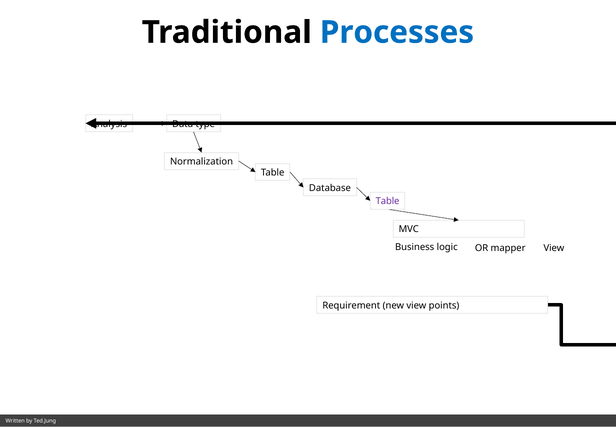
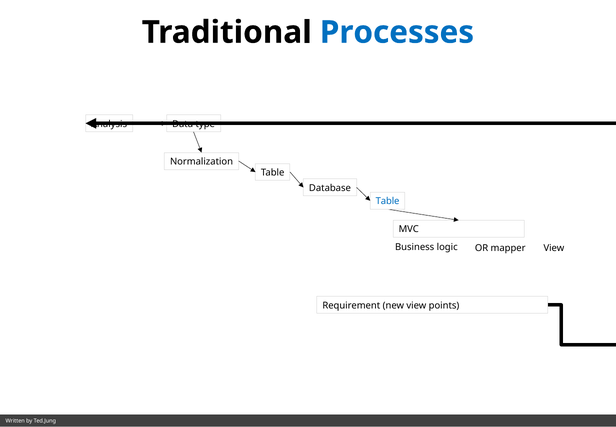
Table at (388, 201) colour: purple -> blue
